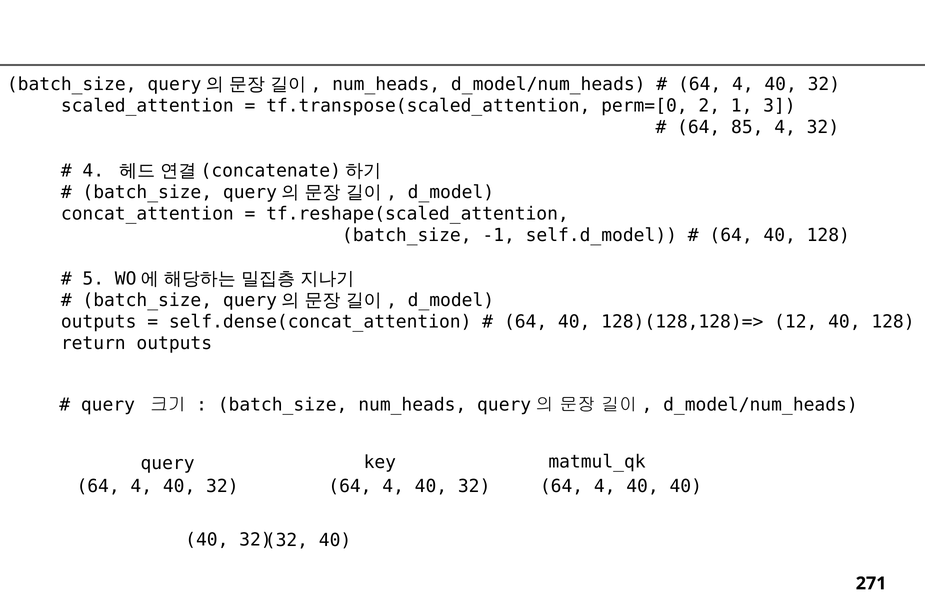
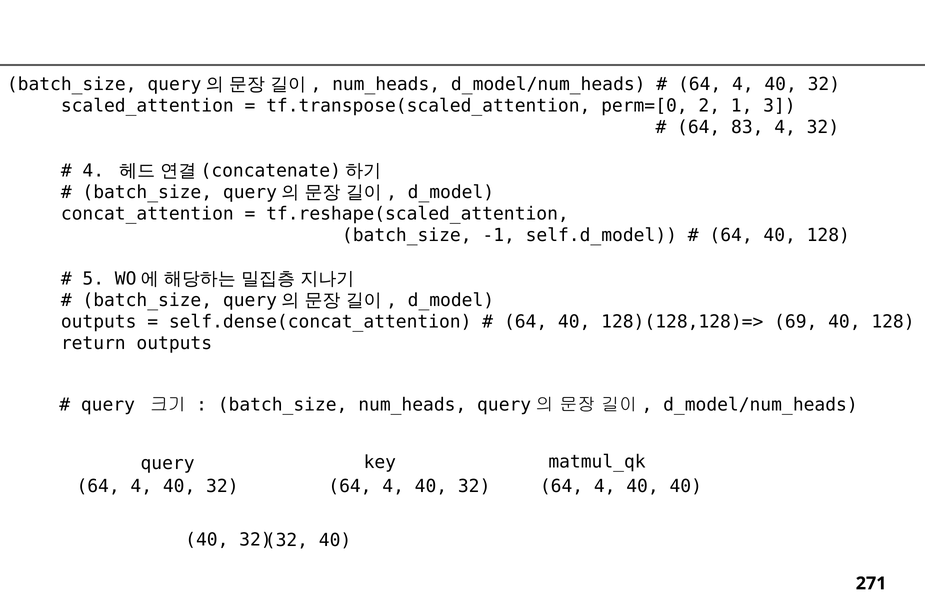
85: 85 -> 83
12: 12 -> 69
